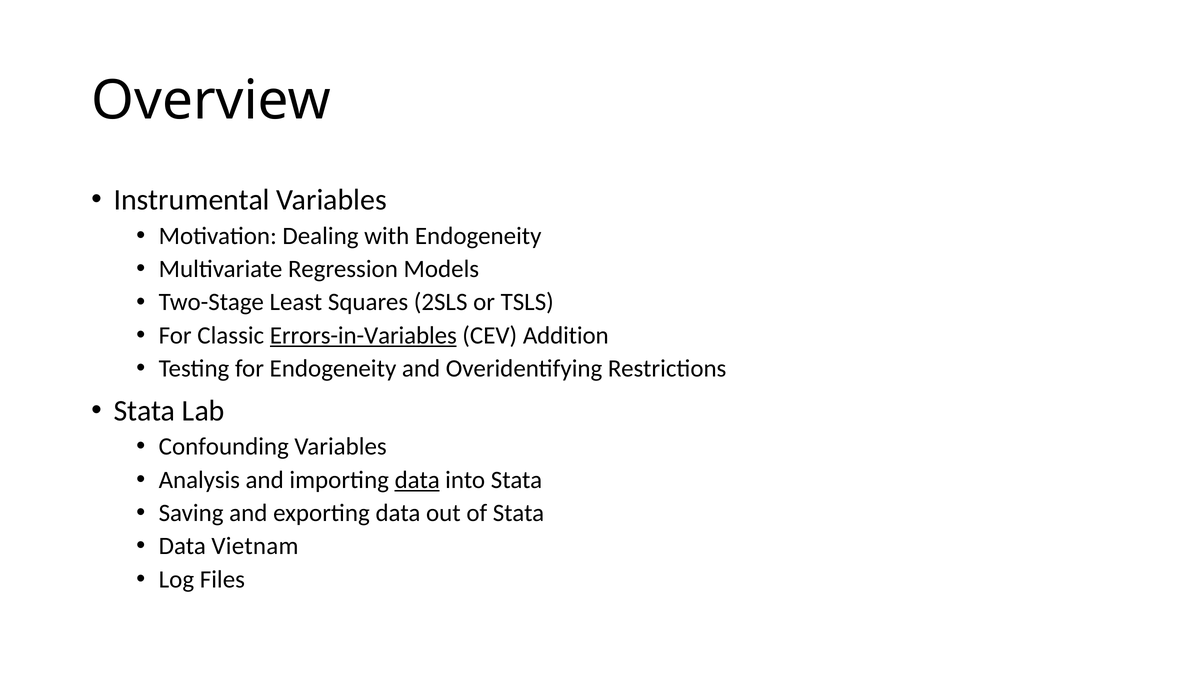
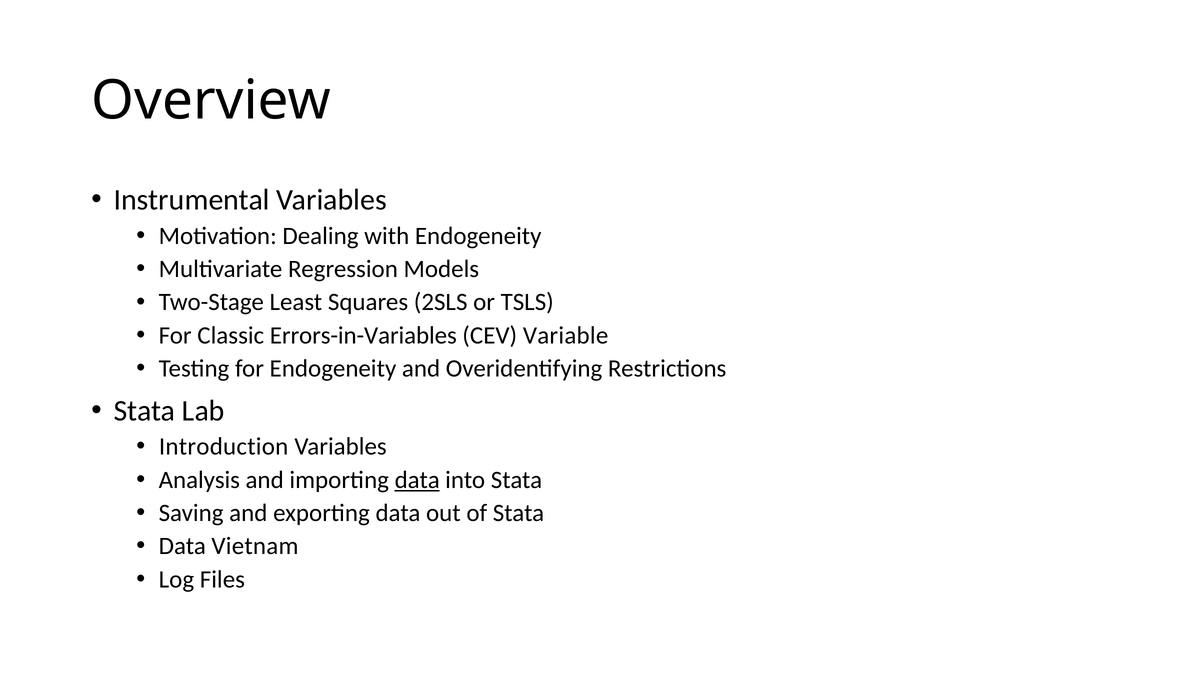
Errors-in-Variables underline: present -> none
Addition: Addition -> Variable
Confounding: Confounding -> Introduction
